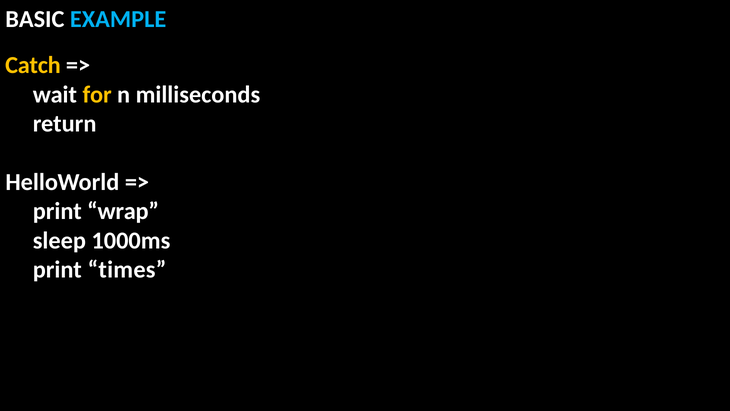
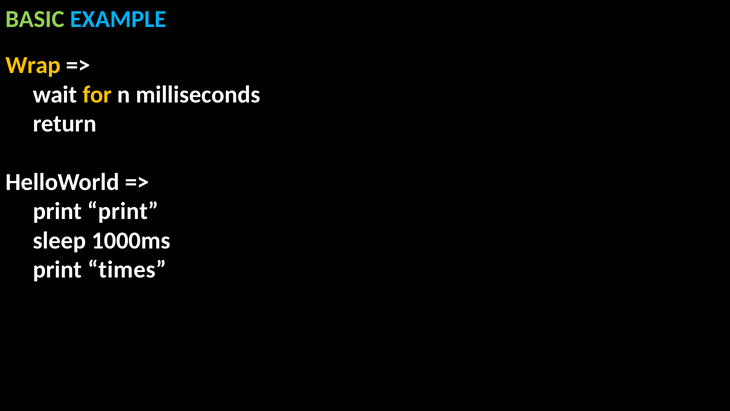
BASIC colour: white -> light green
Catch: Catch -> Wrap
print wrap: wrap -> print
